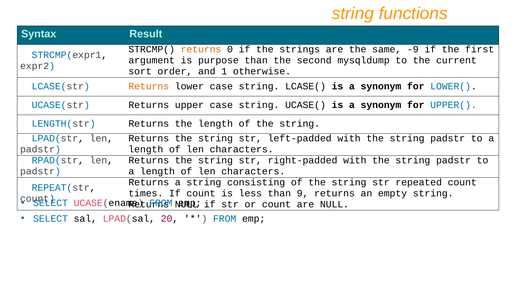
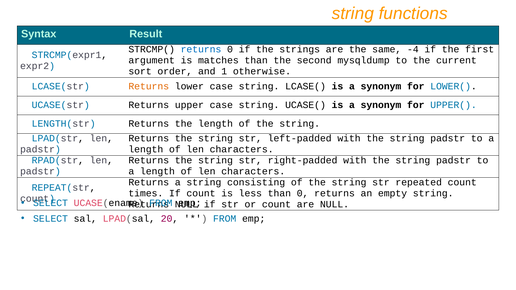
returns at (201, 49) colour: orange -> blue
-9: -9 -> -4
purpose: purpose -> matches
than 9: 9 -> 0
